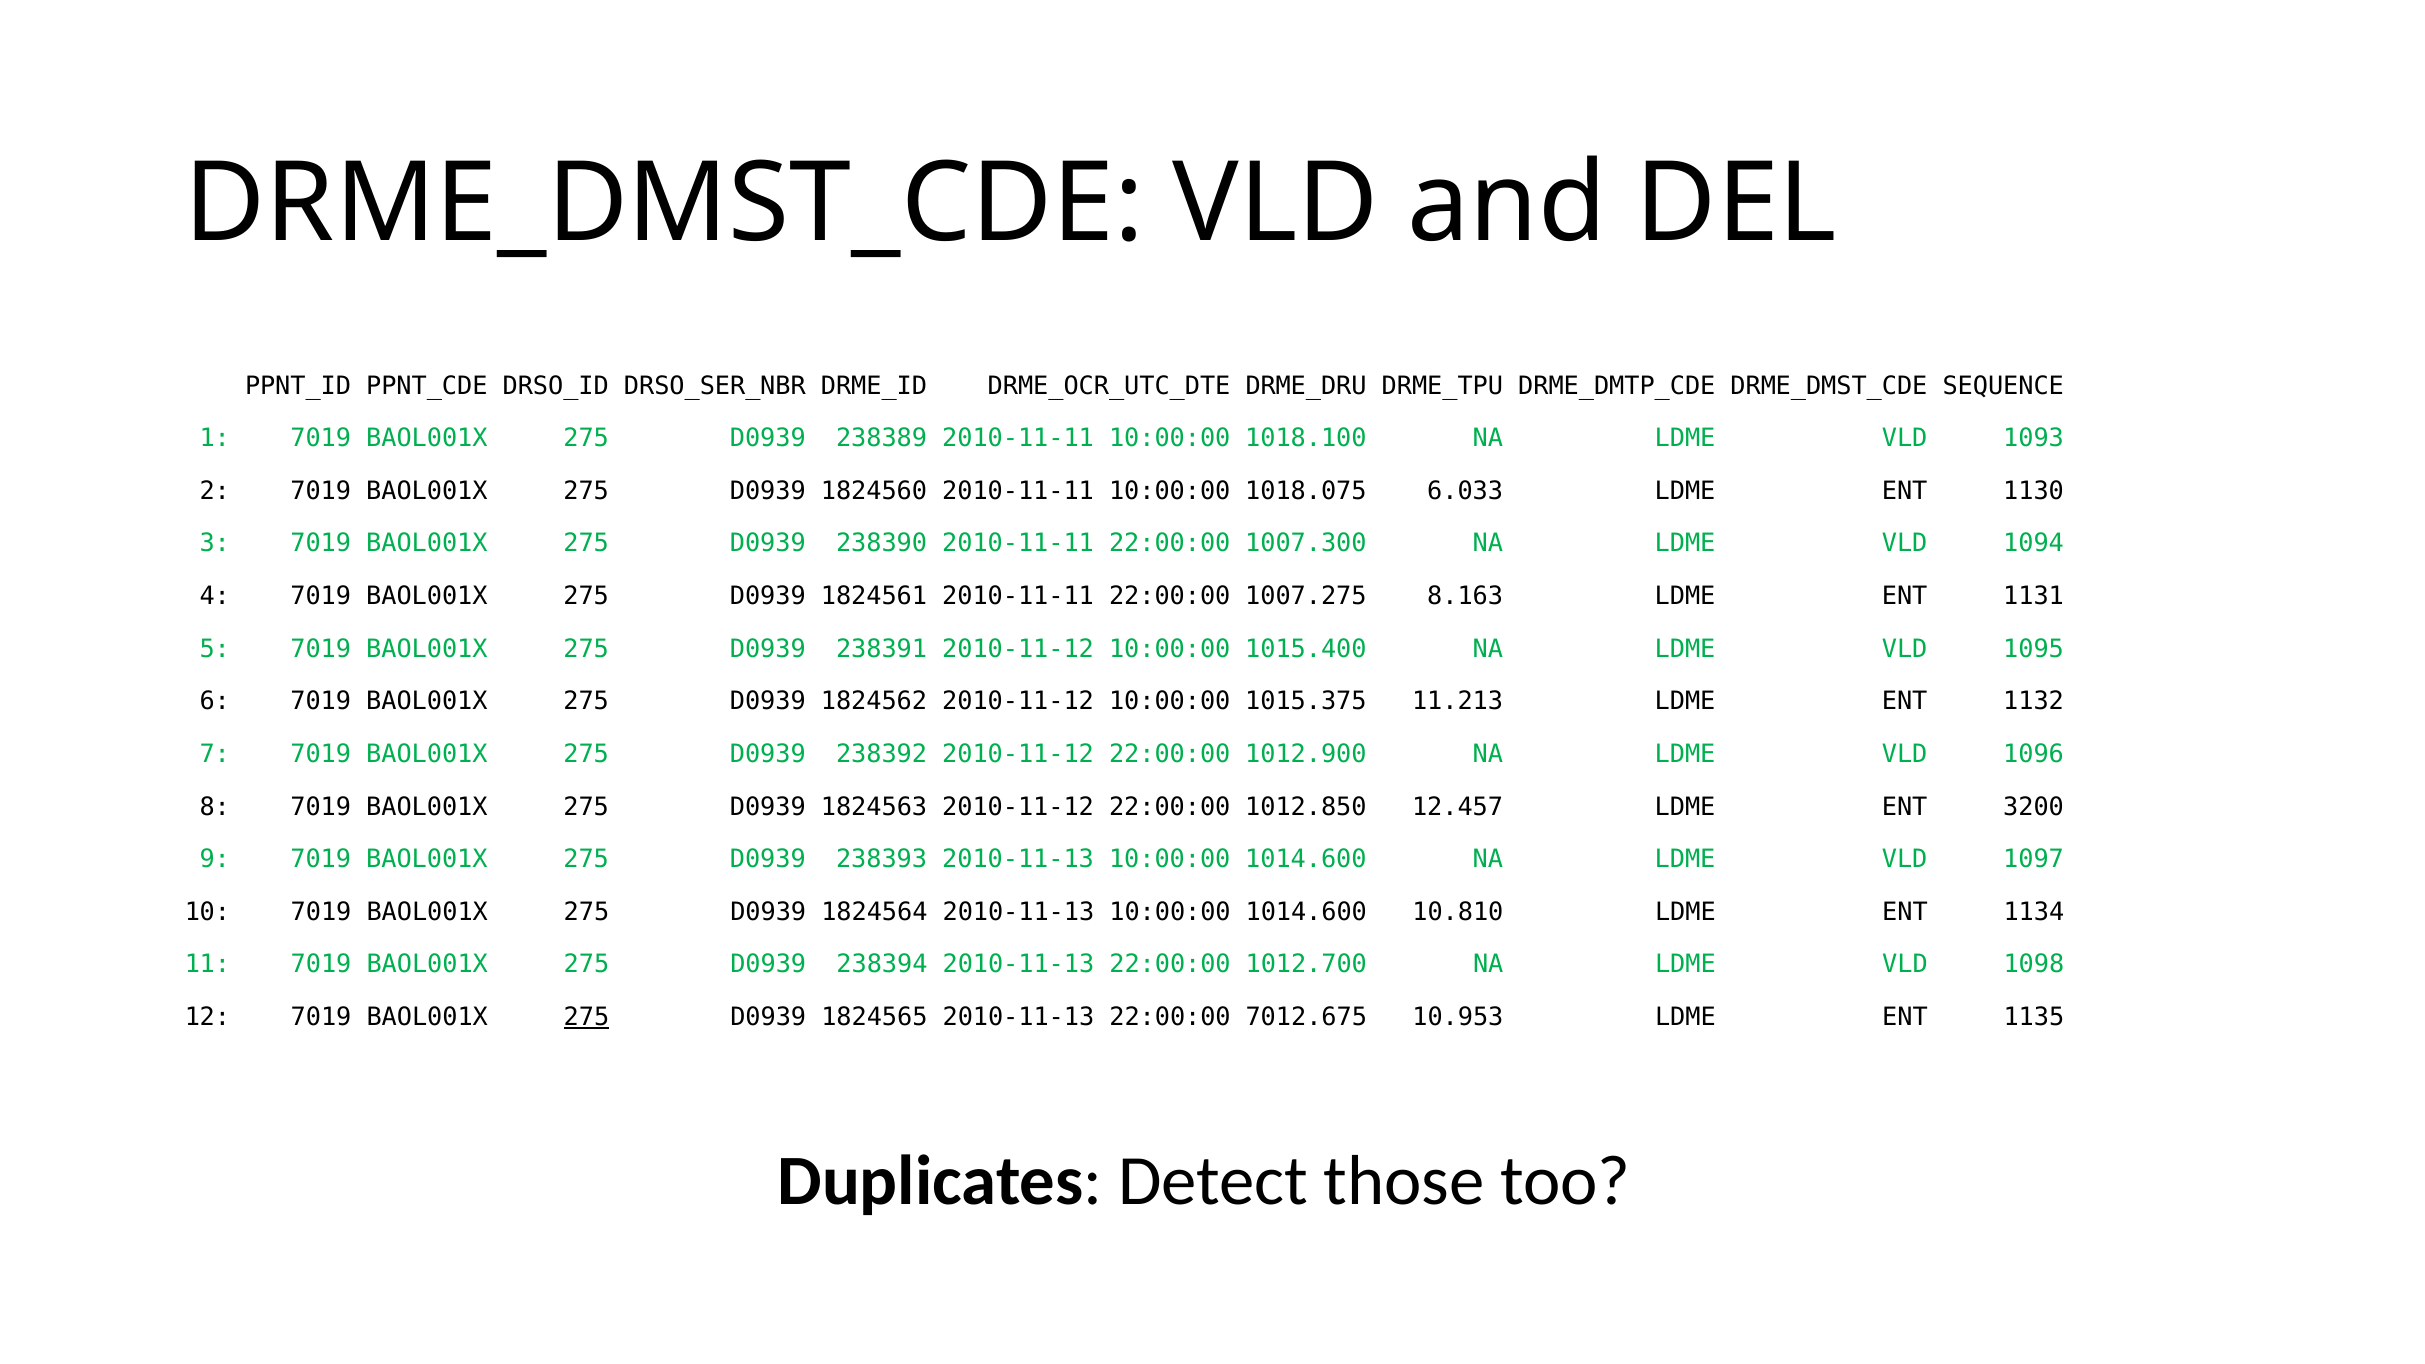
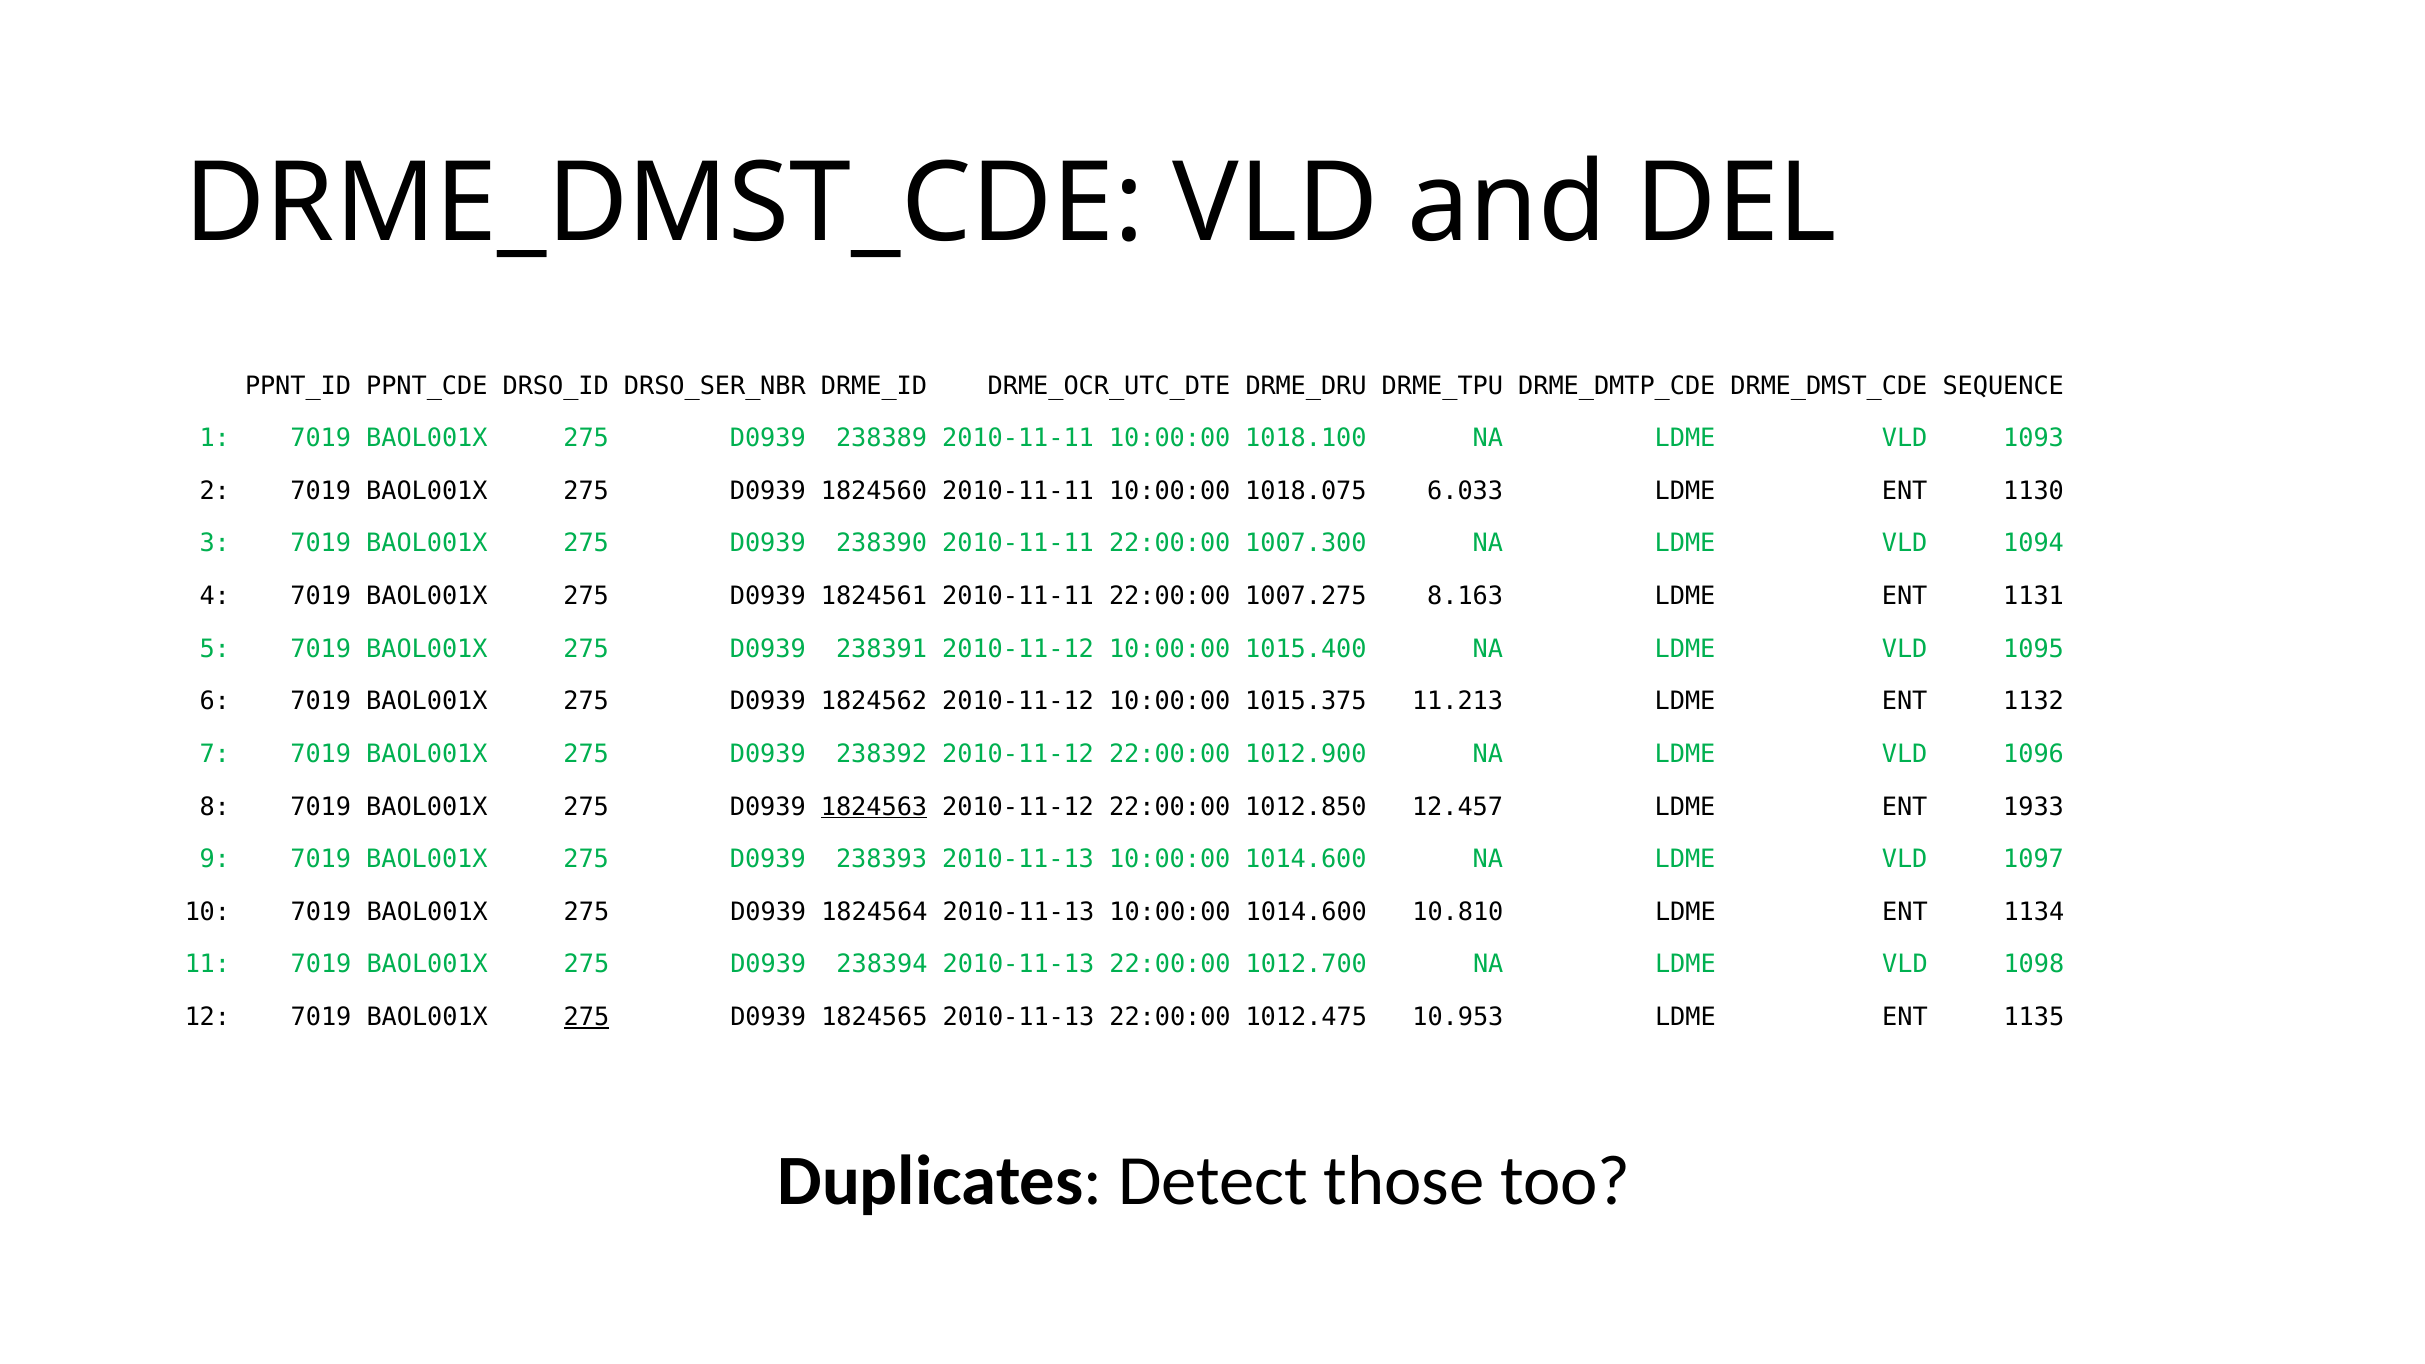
1824563 underline: none -> present
3200: 3200 -> 1933
7012.675: 7012.675 -> 1012.475
